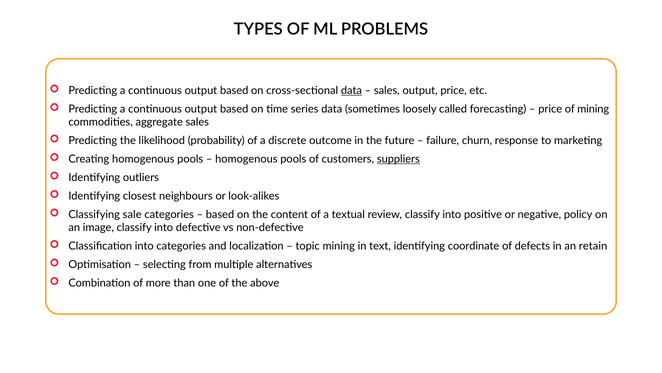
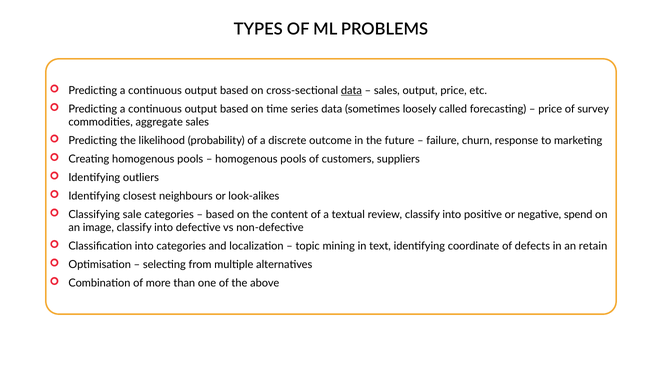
of mining: mining -> survey
suppliers underline: present -> none
policy: policy -> spend
